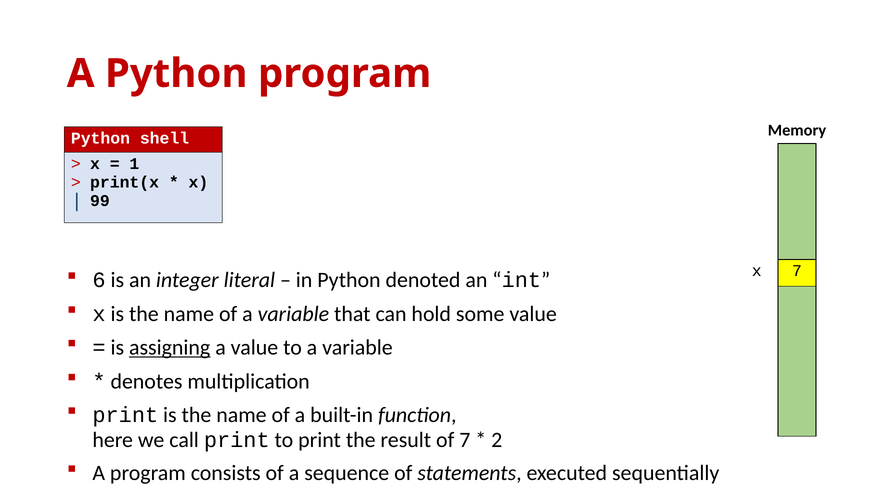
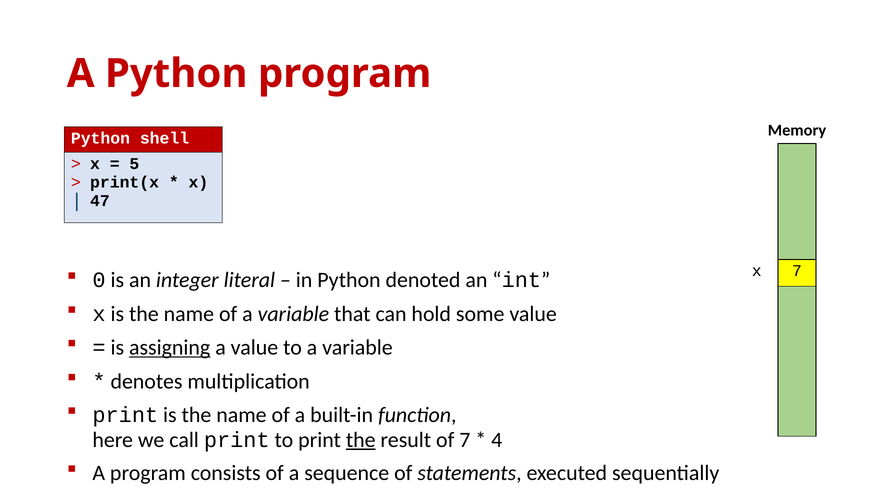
1: 1 -> 5
99: 99 -> 47
6: 6 -> 0
the at (361, 440) underline: none -> present
2: 2 -> 4
